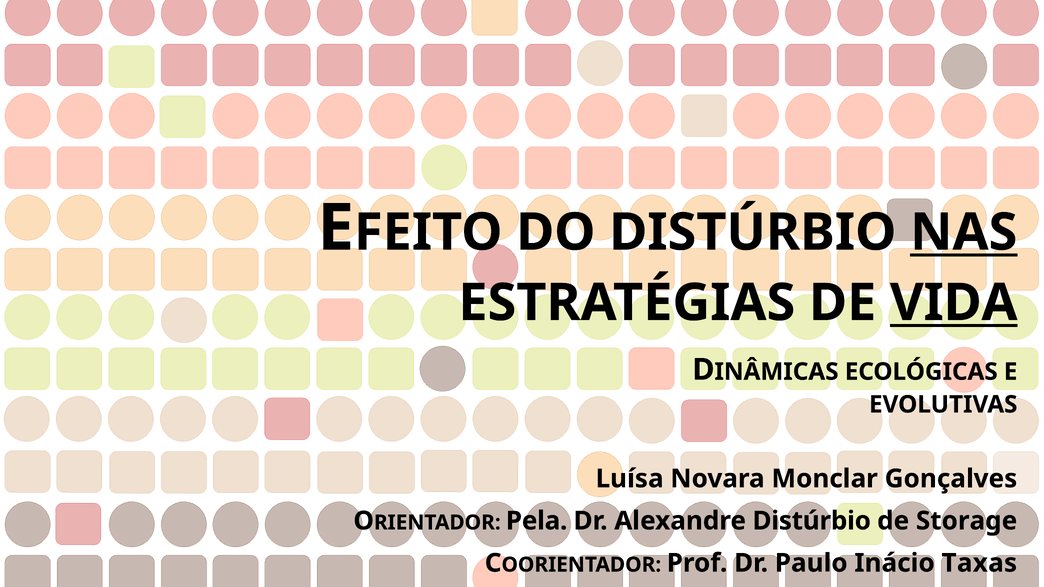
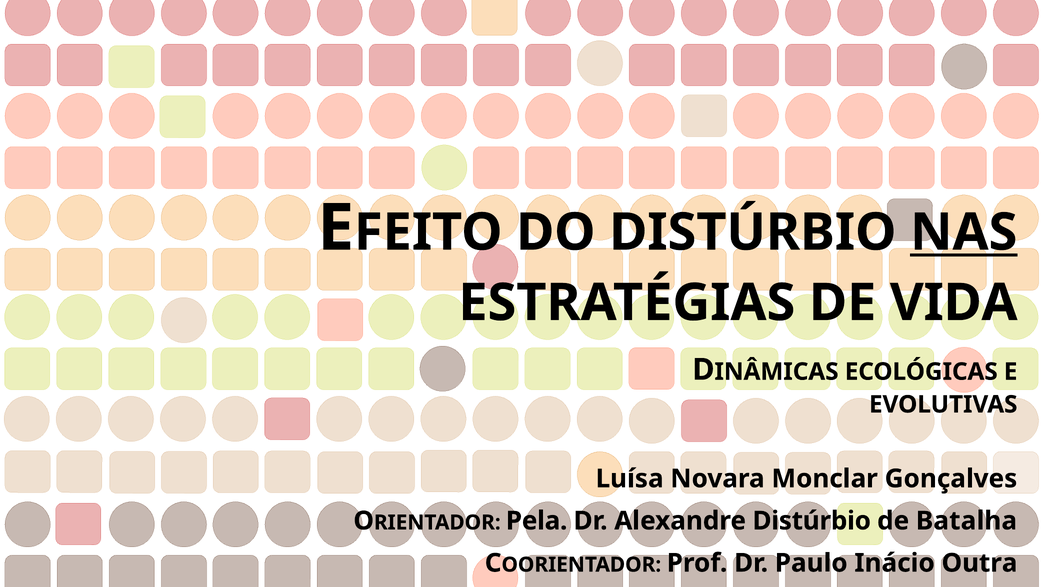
VIDA underline: present -> none
Storage: Storage -> Batalha
Taxas: Taxas -> Outra
